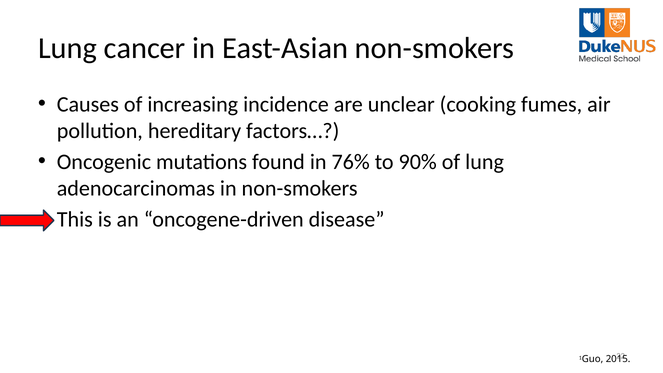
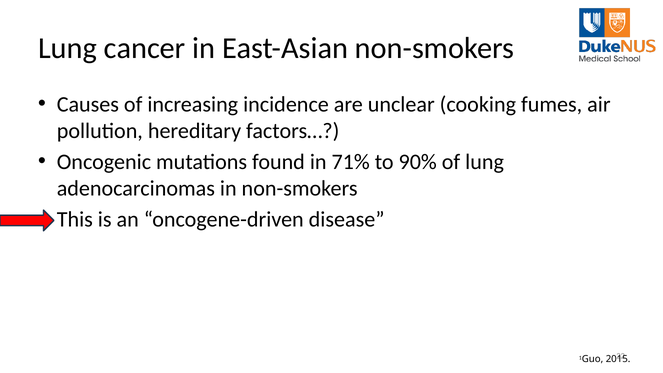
76%: 76% -> 71%
